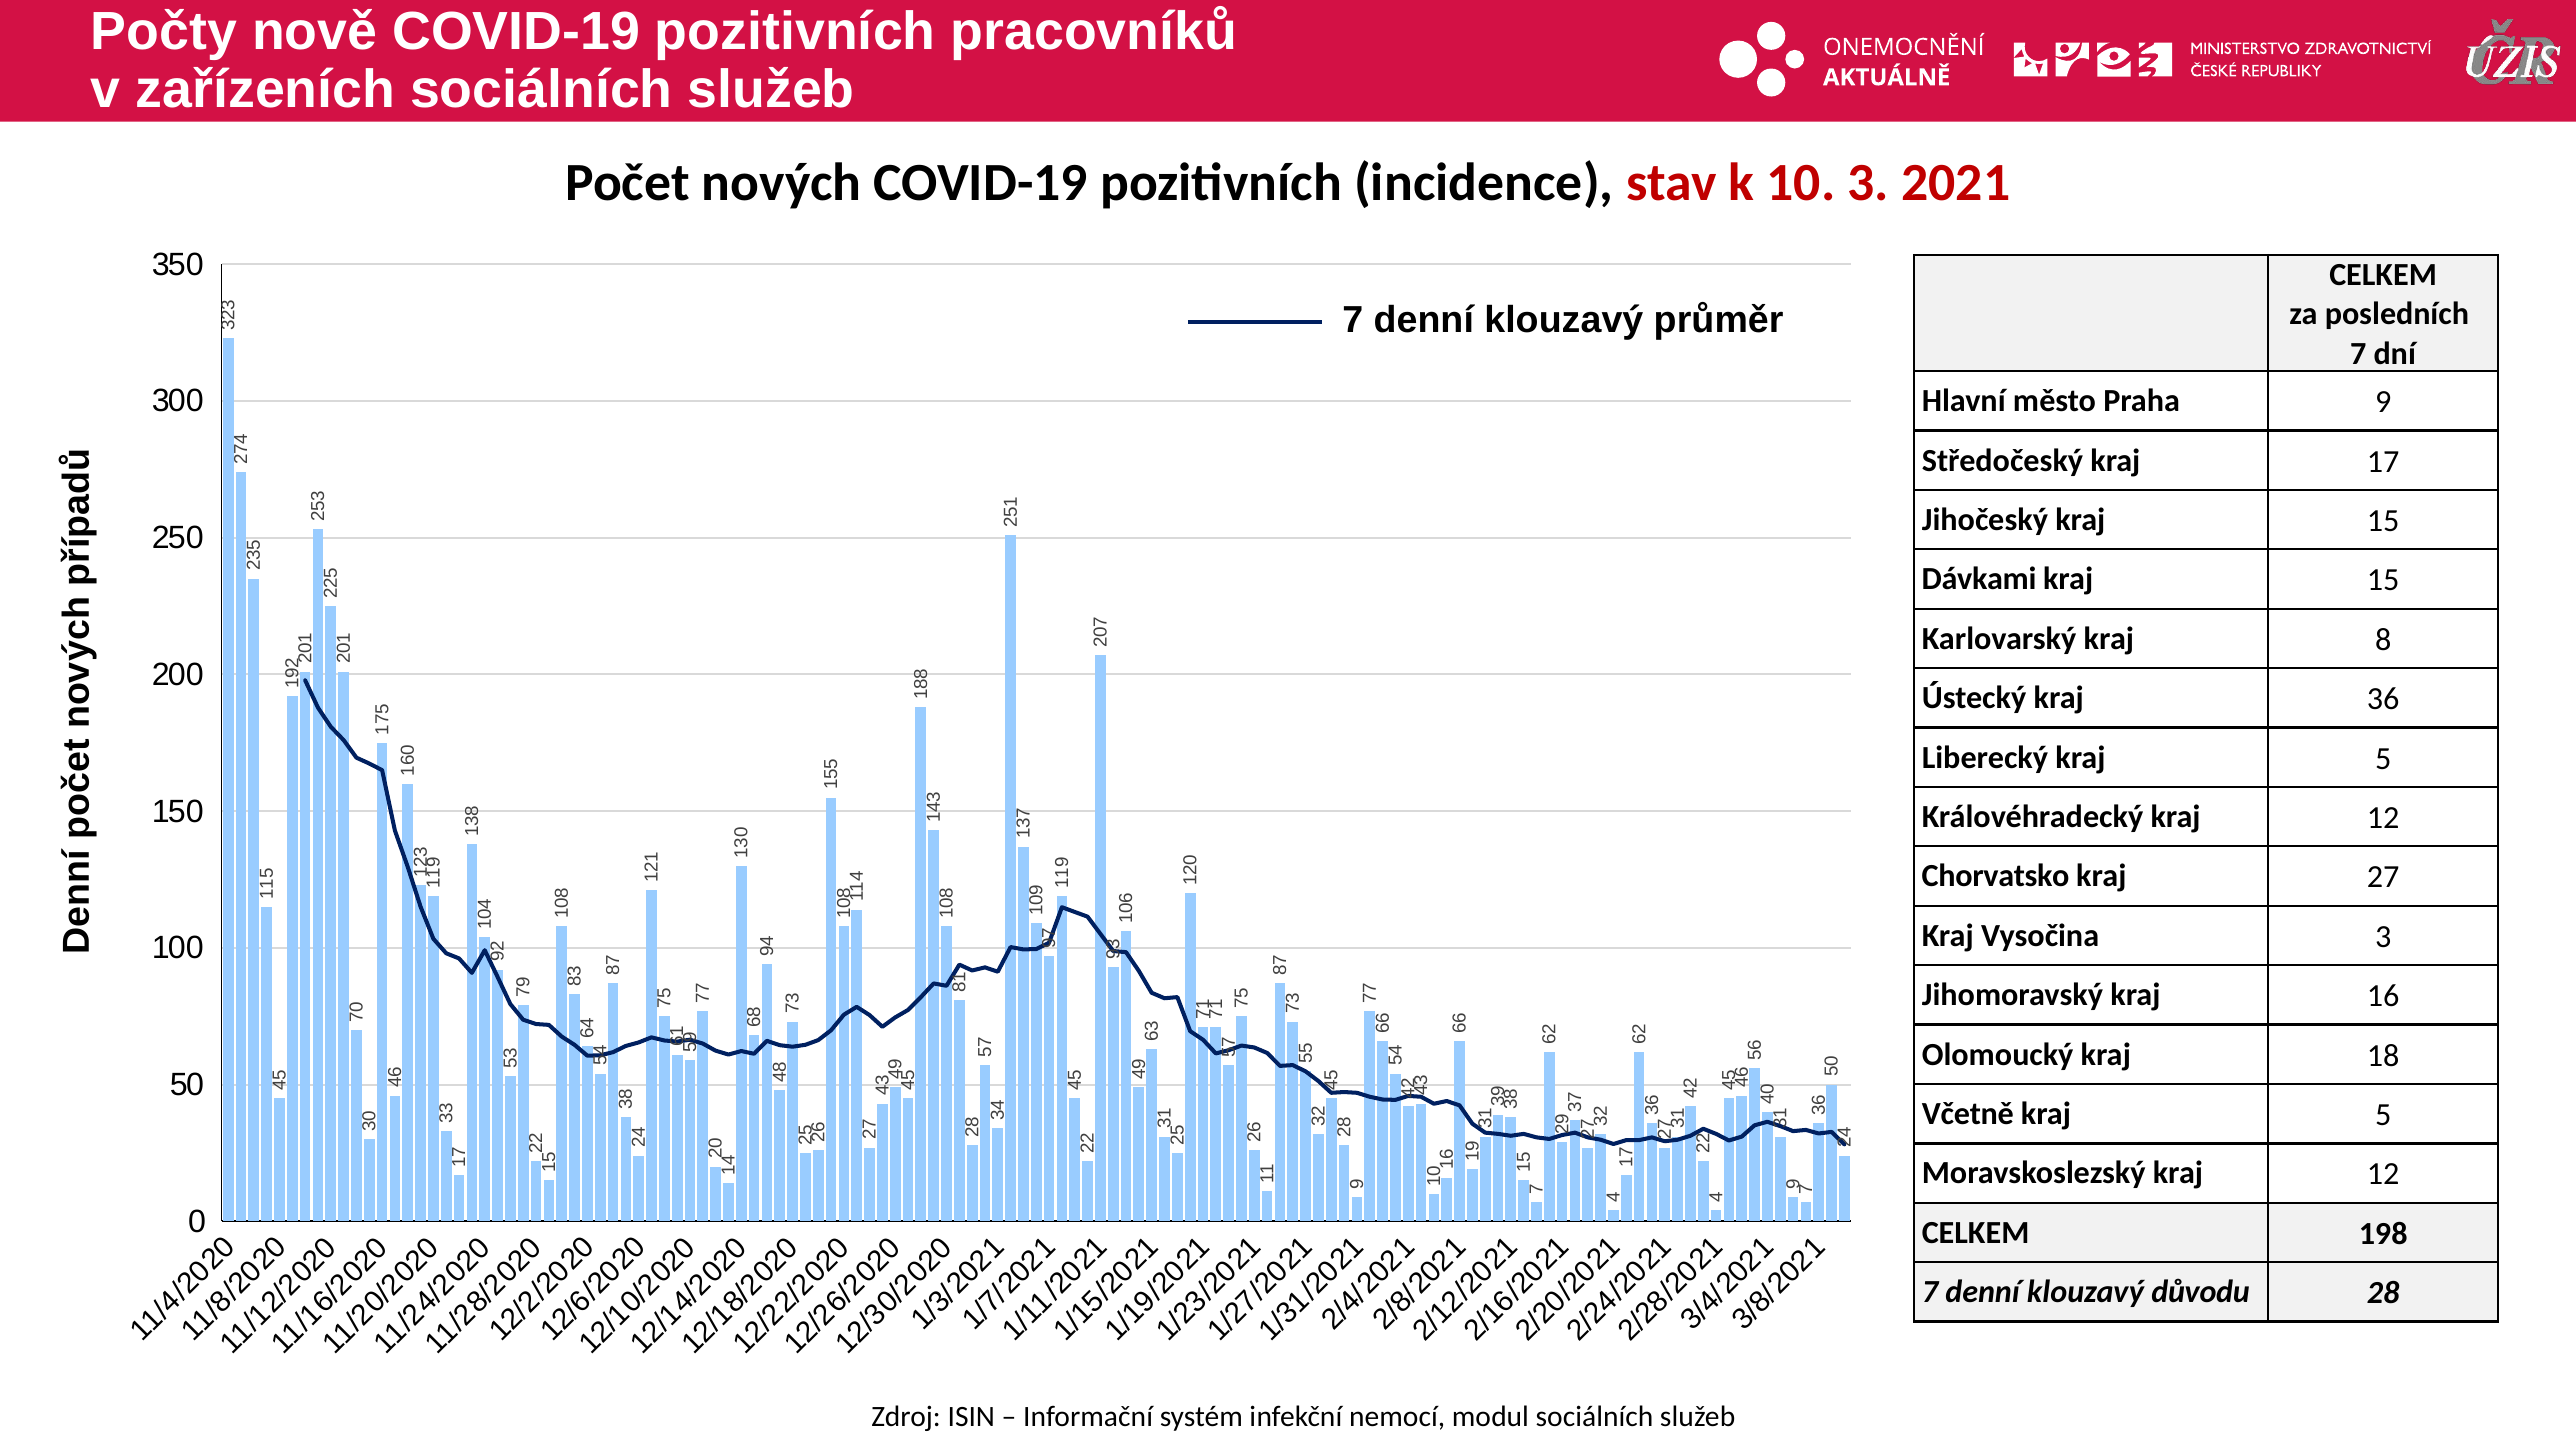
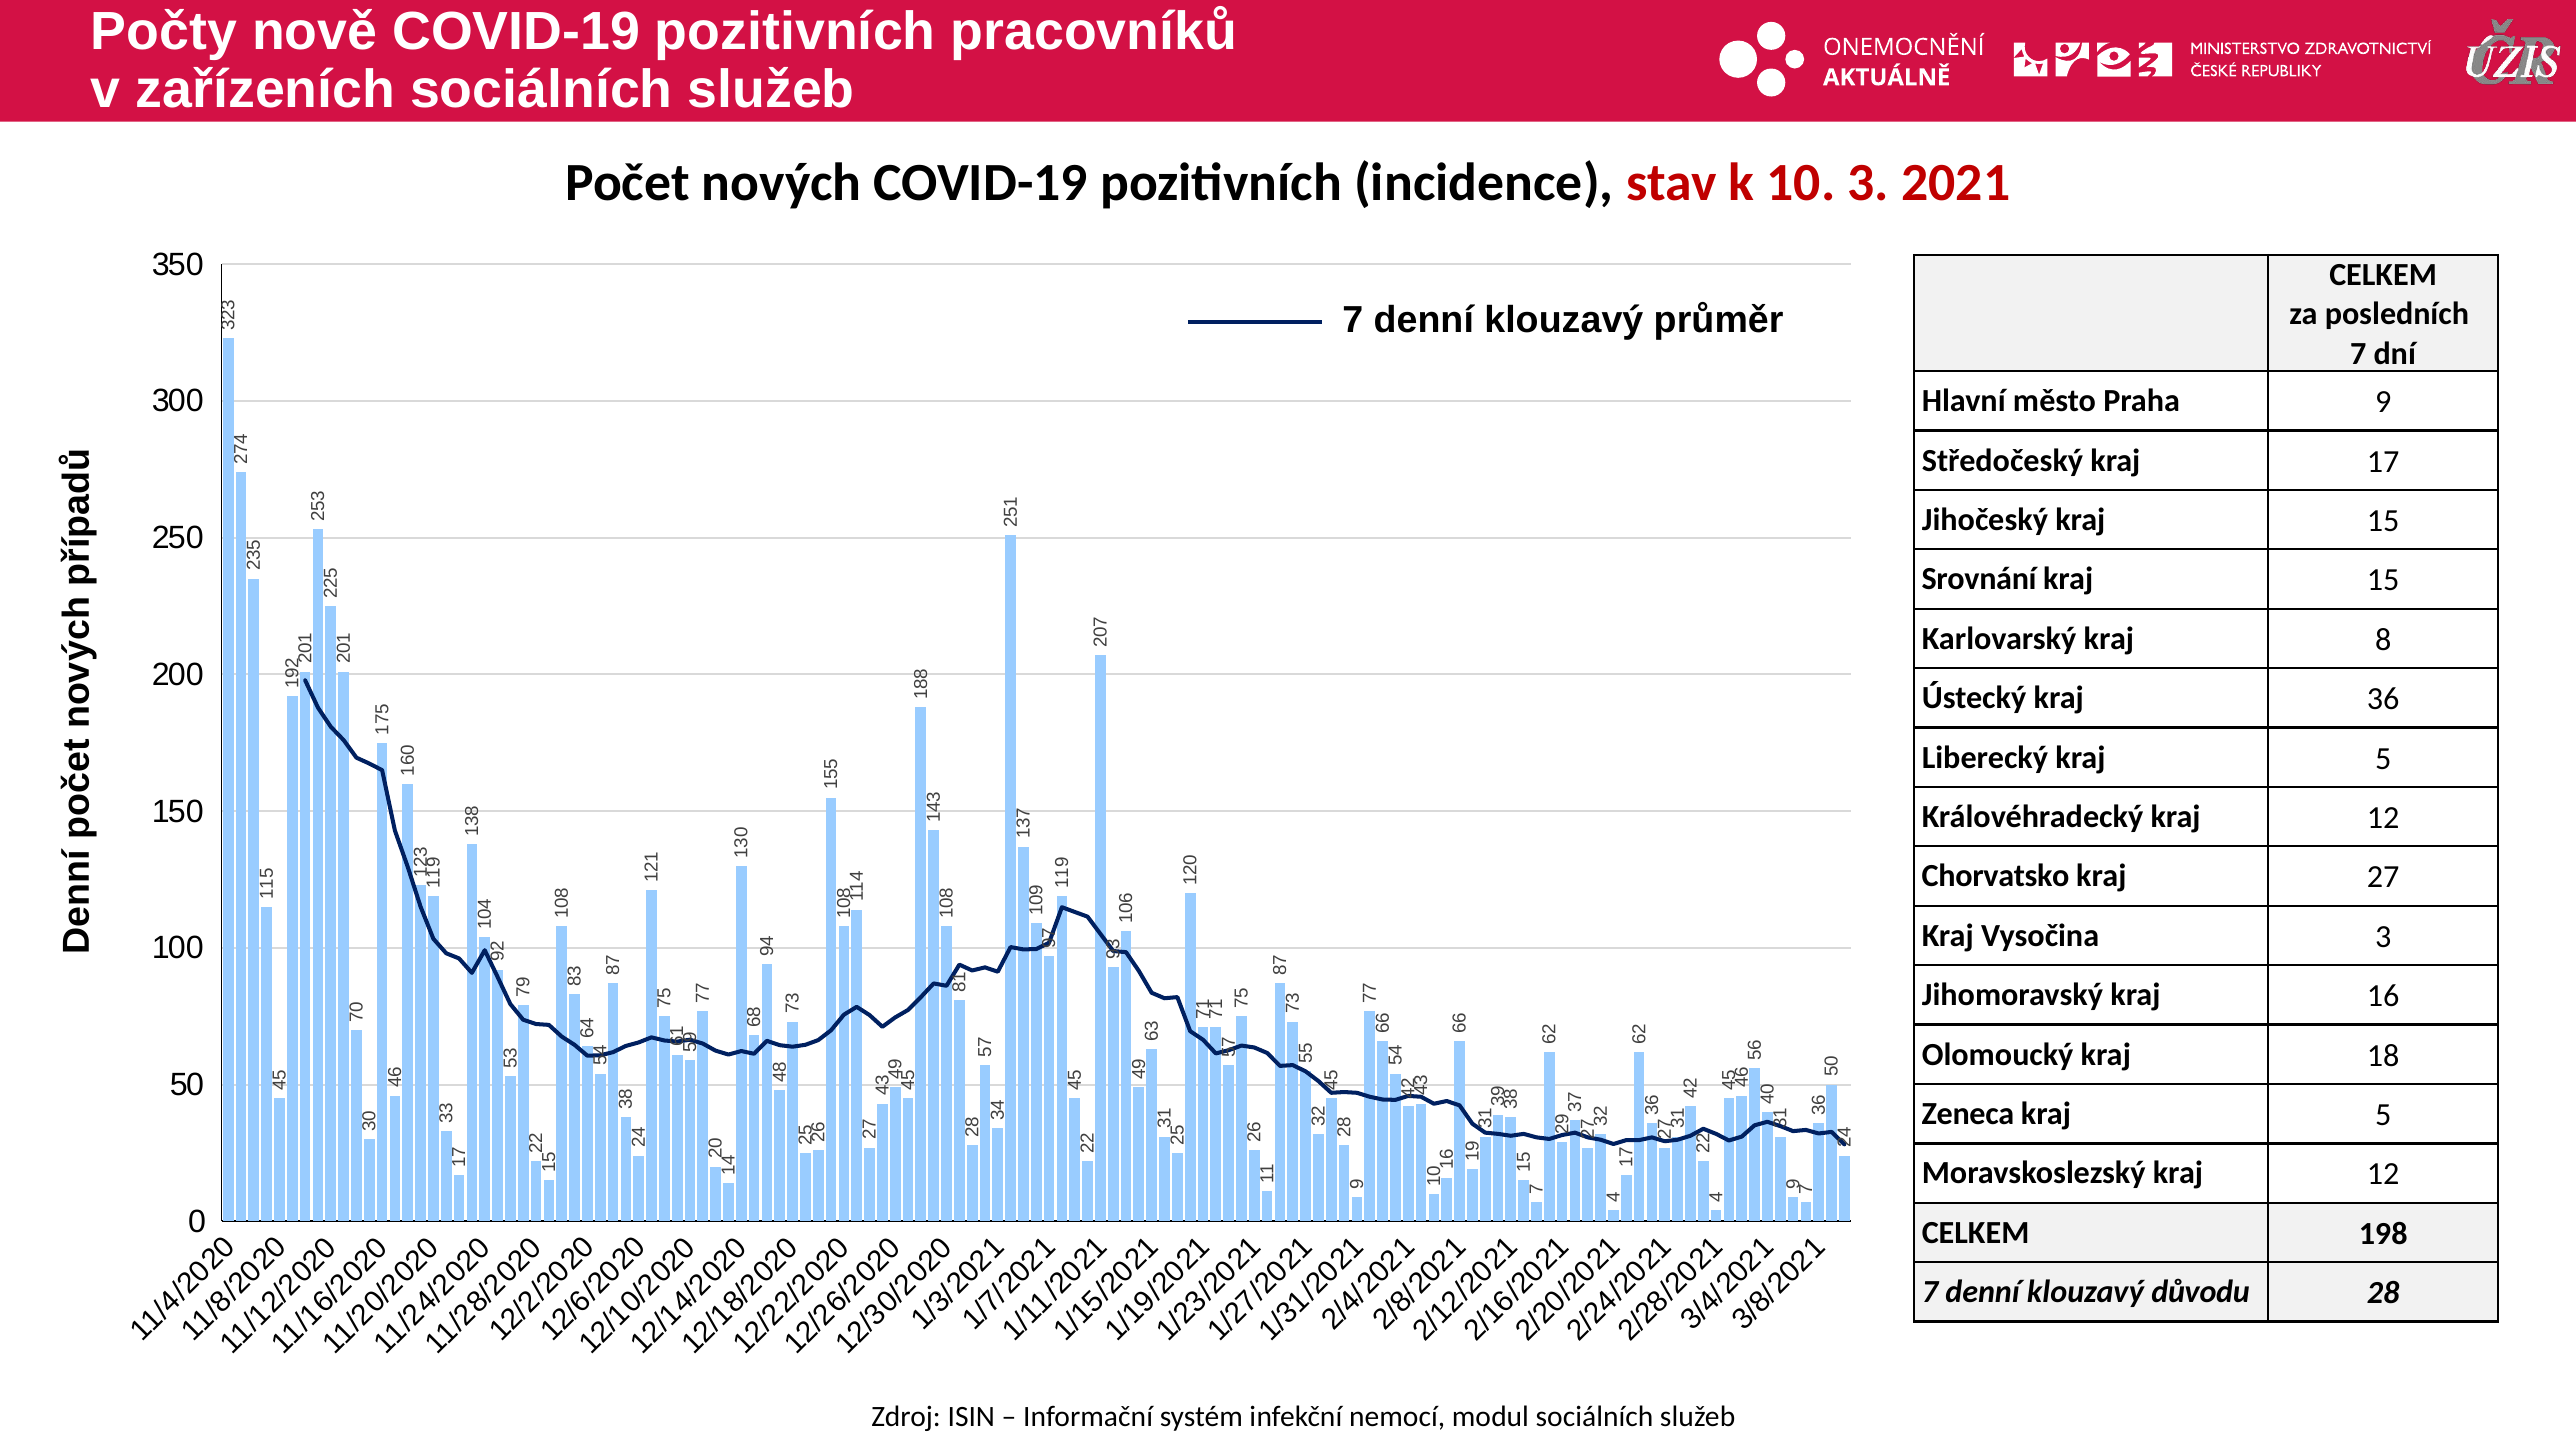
Dávkami: Dávkami -> Srovnání
Včetně: Včetně -> Zeneca
